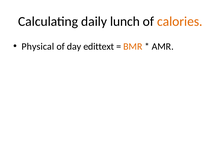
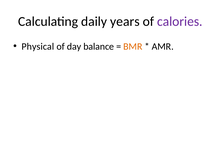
lunch: lunch -> years
calories colour: orange -> purple
edittext: edittext -> balance
